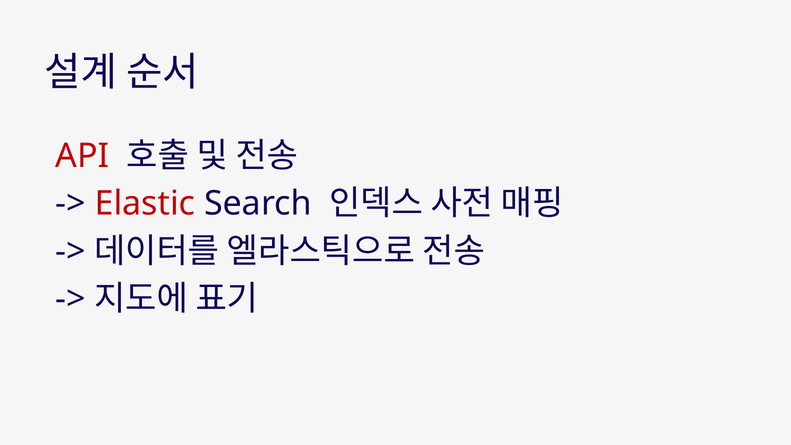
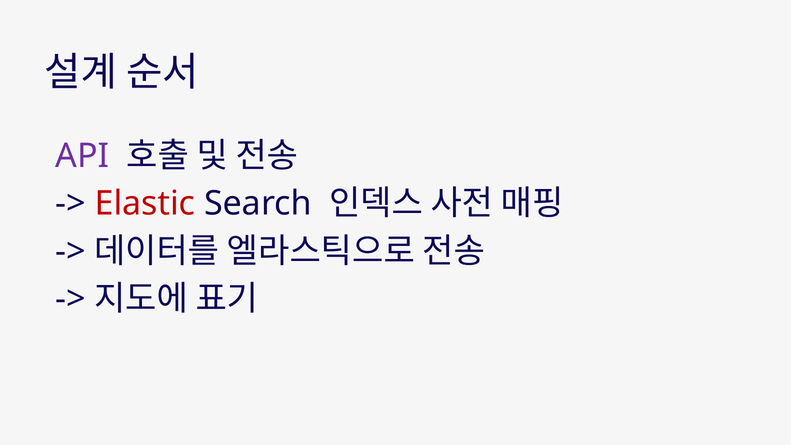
API colour: red -> purple
